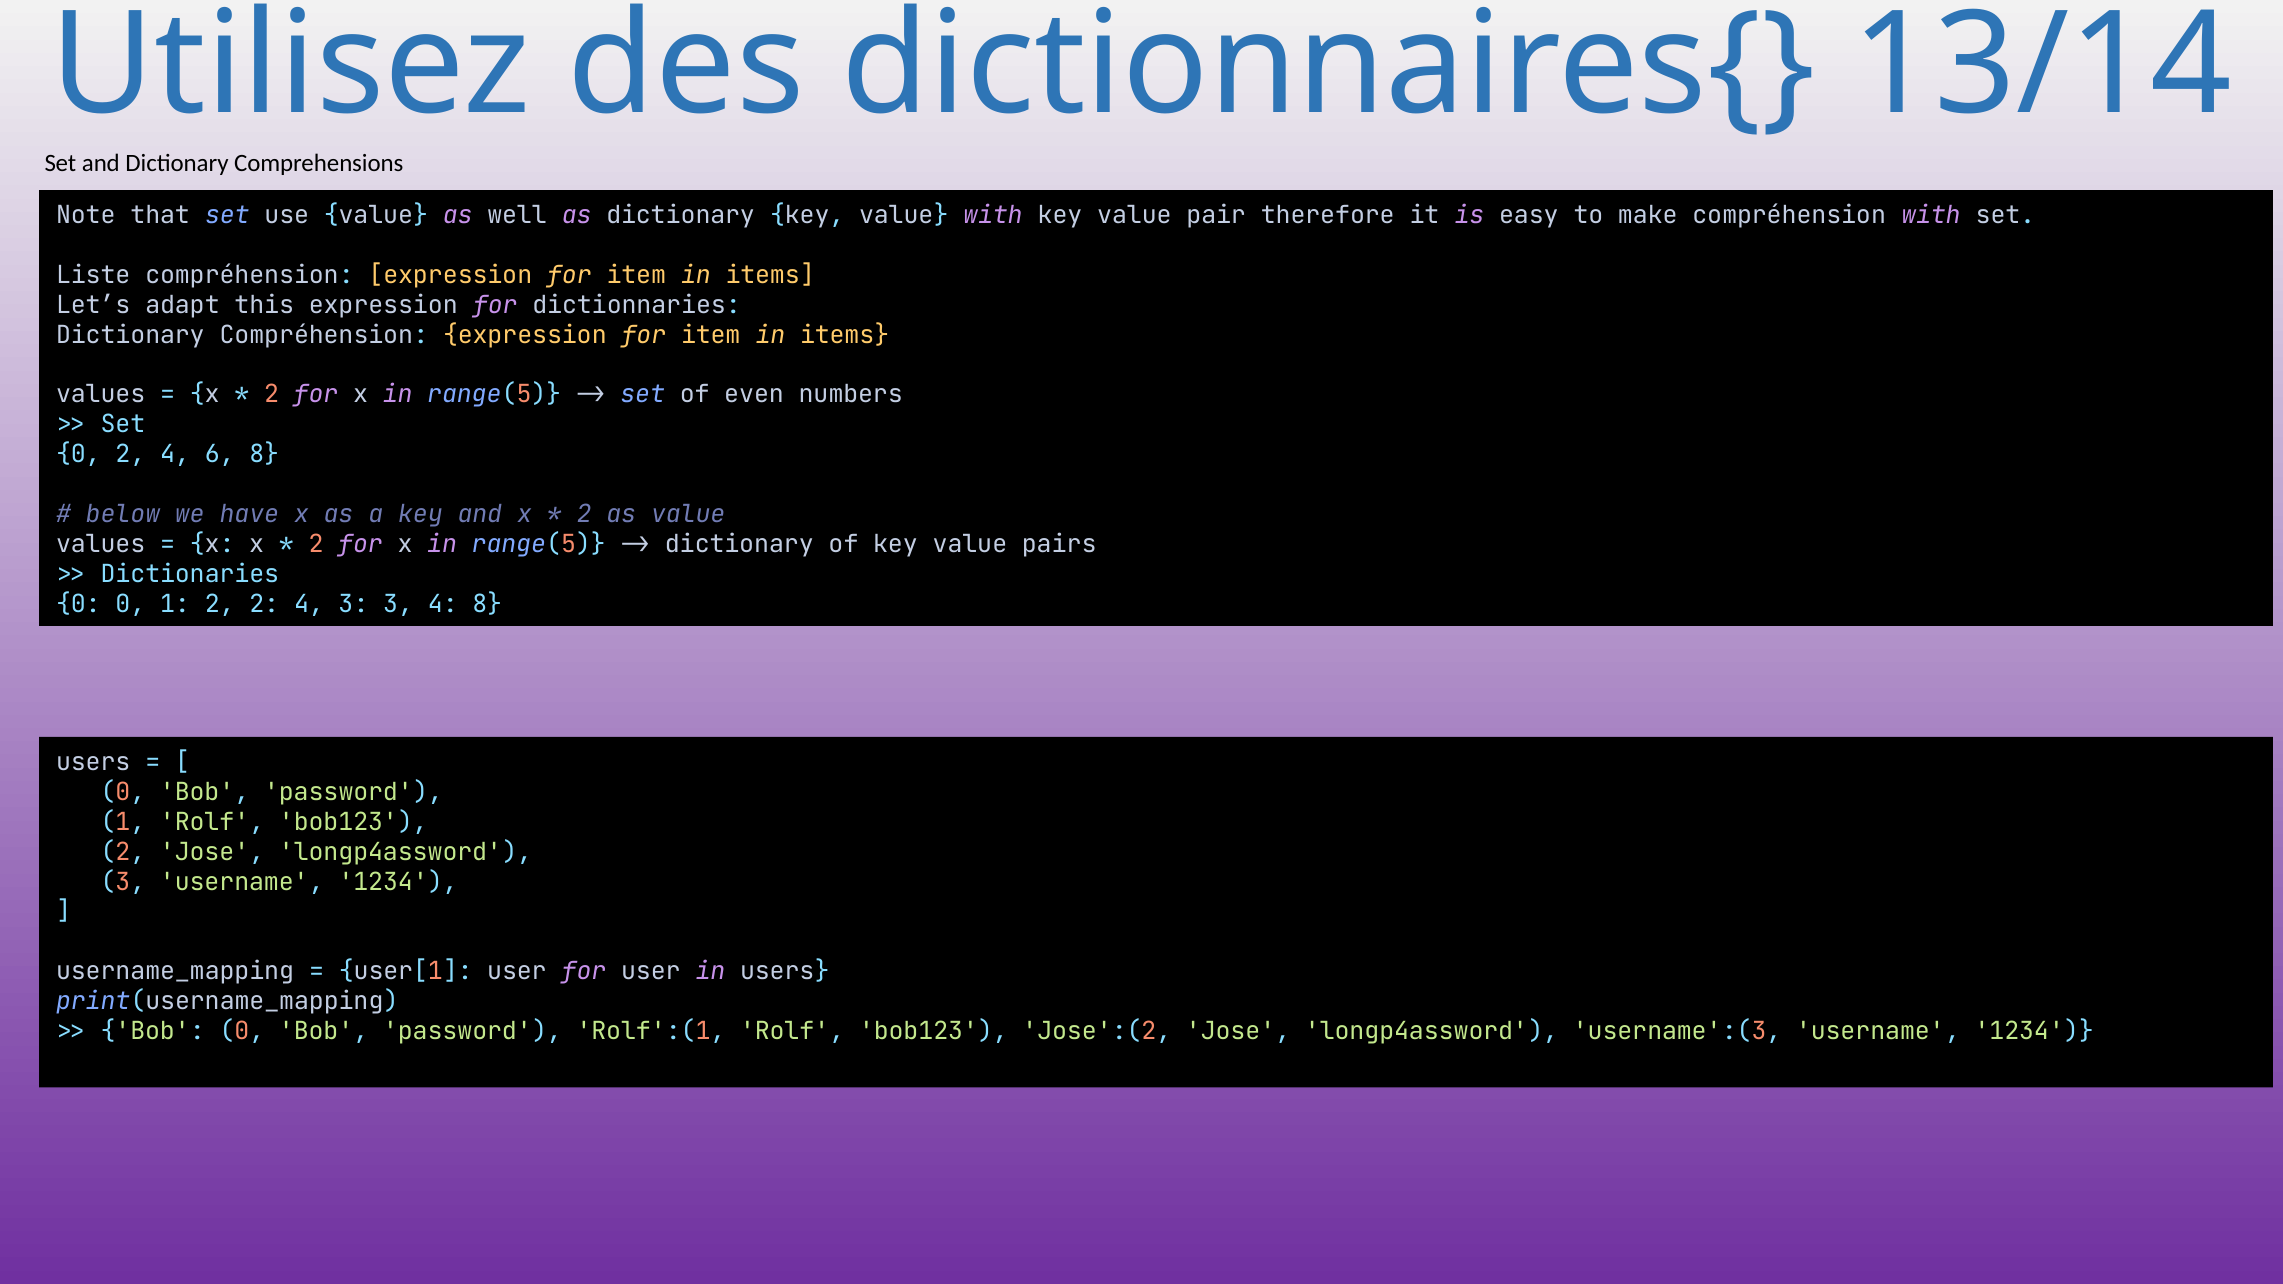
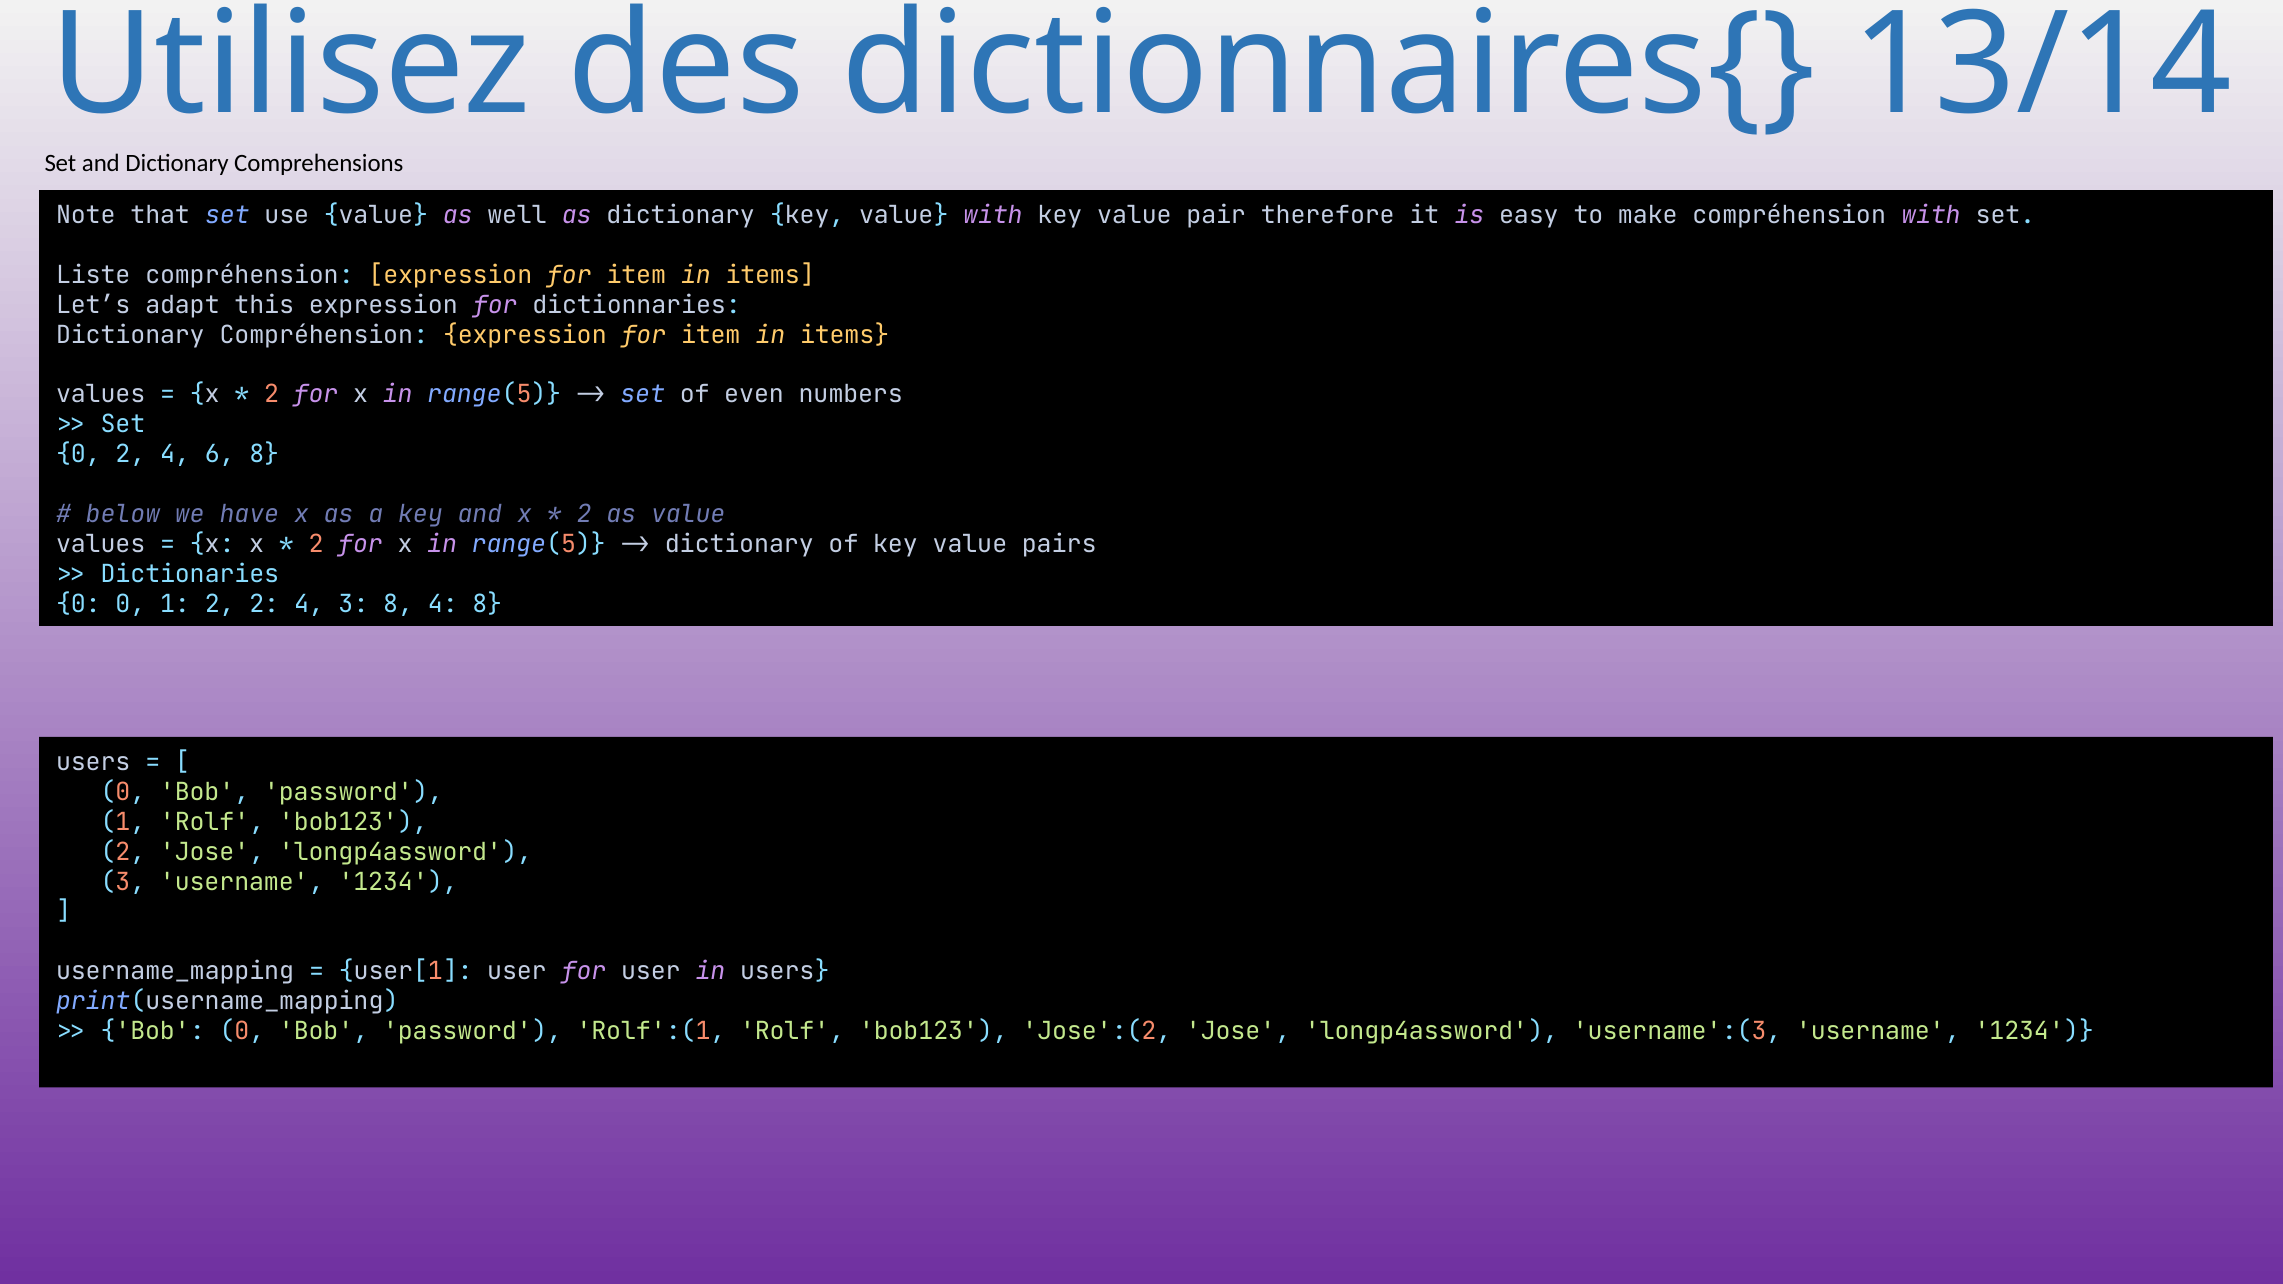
3 3: 3 -> 8
